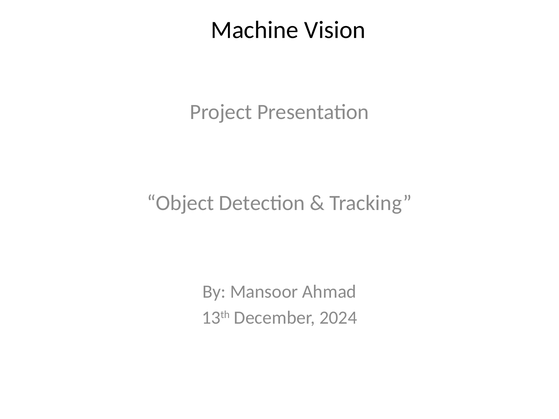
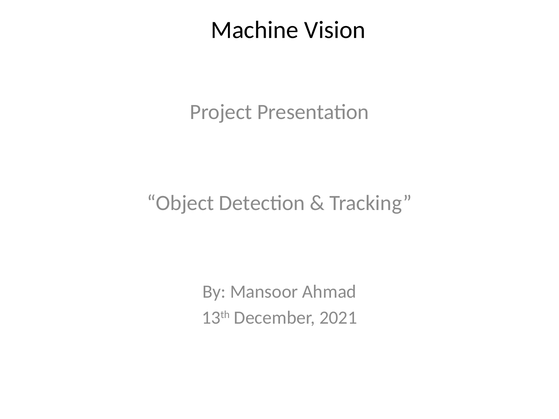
2024: 2024 -> 2021
